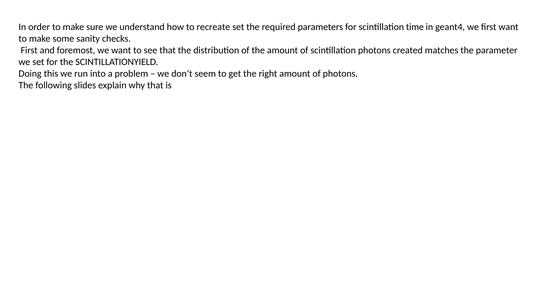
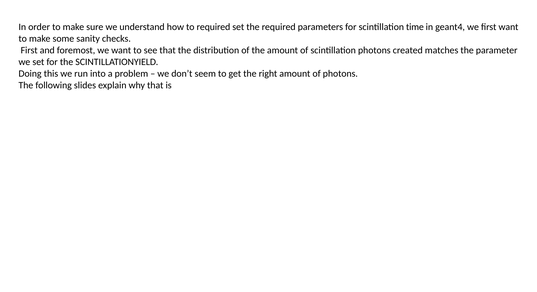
to recreate: recreate -> required
